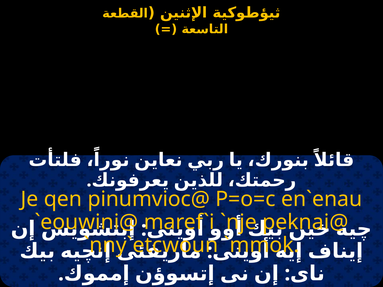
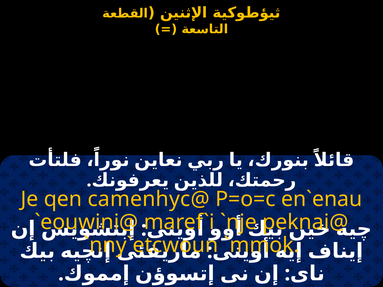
pinumvioc@: pinumvioc@ -> camenhyc@
